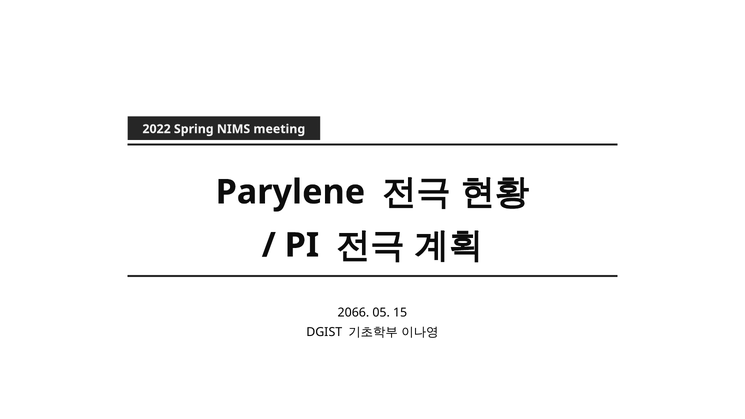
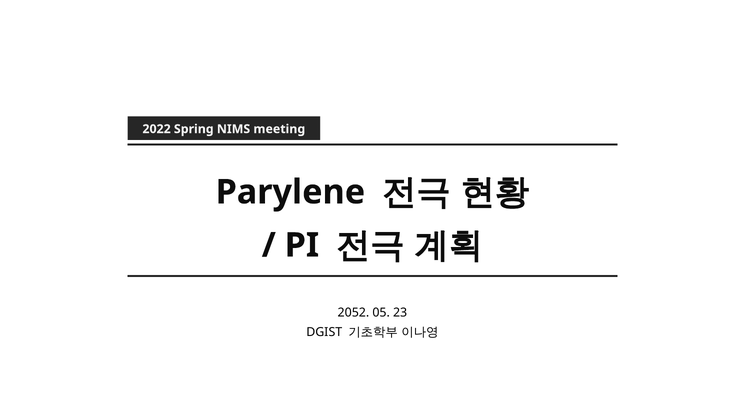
2066: 2066 -> 2052
15: 15 -> 23
